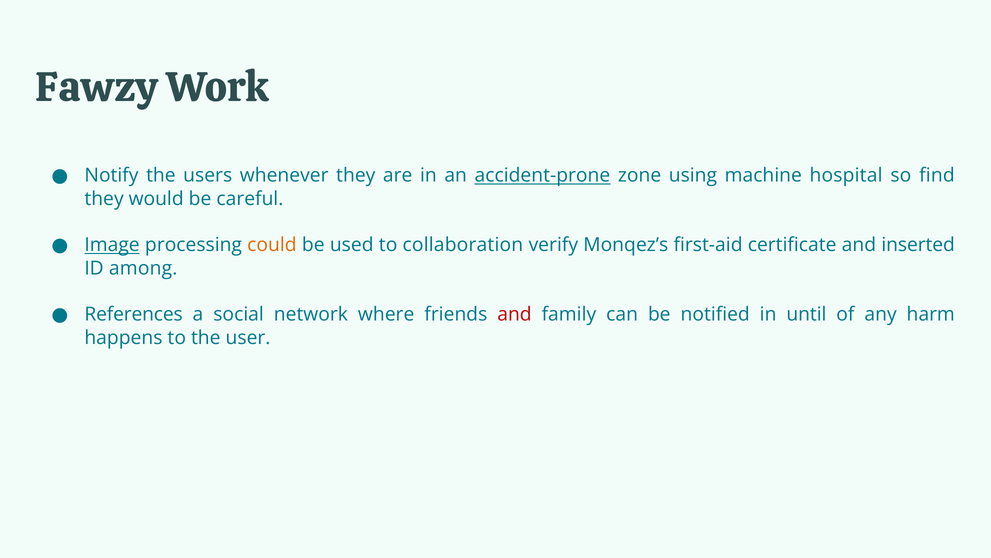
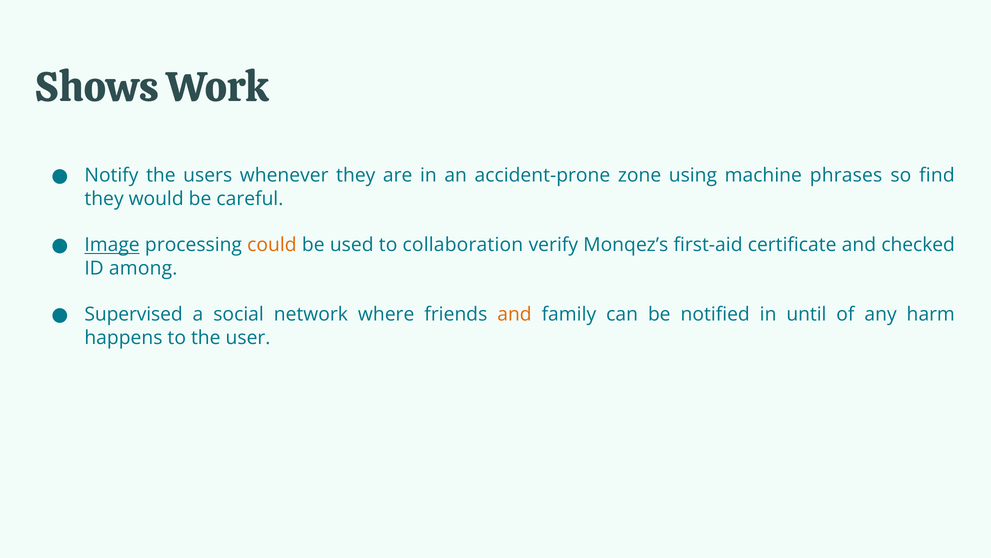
Fawzy: Fawzy -> Shows
accident-prone underline: present -> none
hospital: hospital -> phrases
inserted: inserted -> checked
References: References -> Supervised
and at (514, 314) colour: red -> orange
